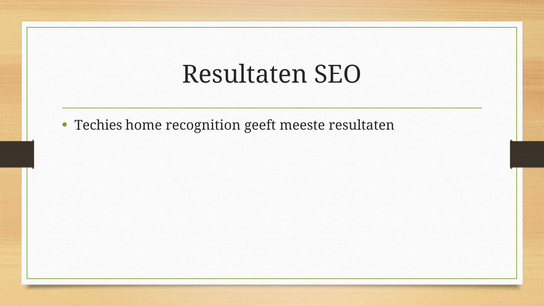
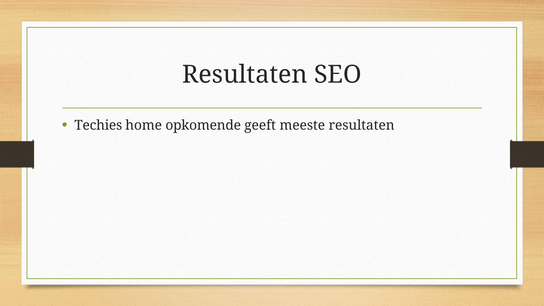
recognition: recognition -> opkomende
